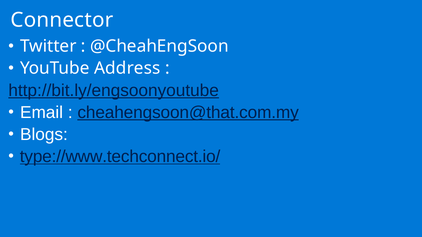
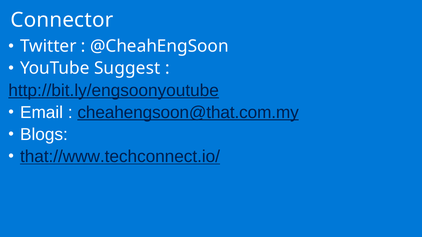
Address: Address -> Suggest
type://www.techconnect.io/: type://www.techconnect.io/ -> that://www.techconnect.io/
